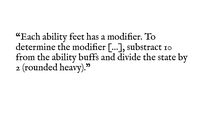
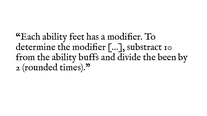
state: state -> been
heavy: heavy -> times
